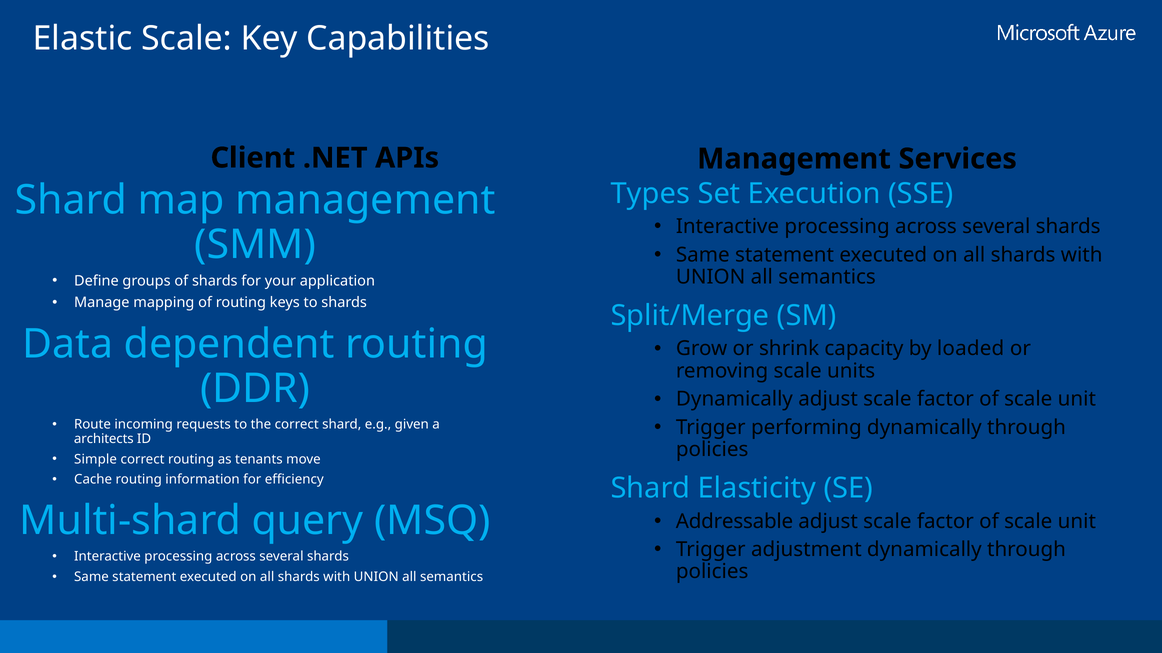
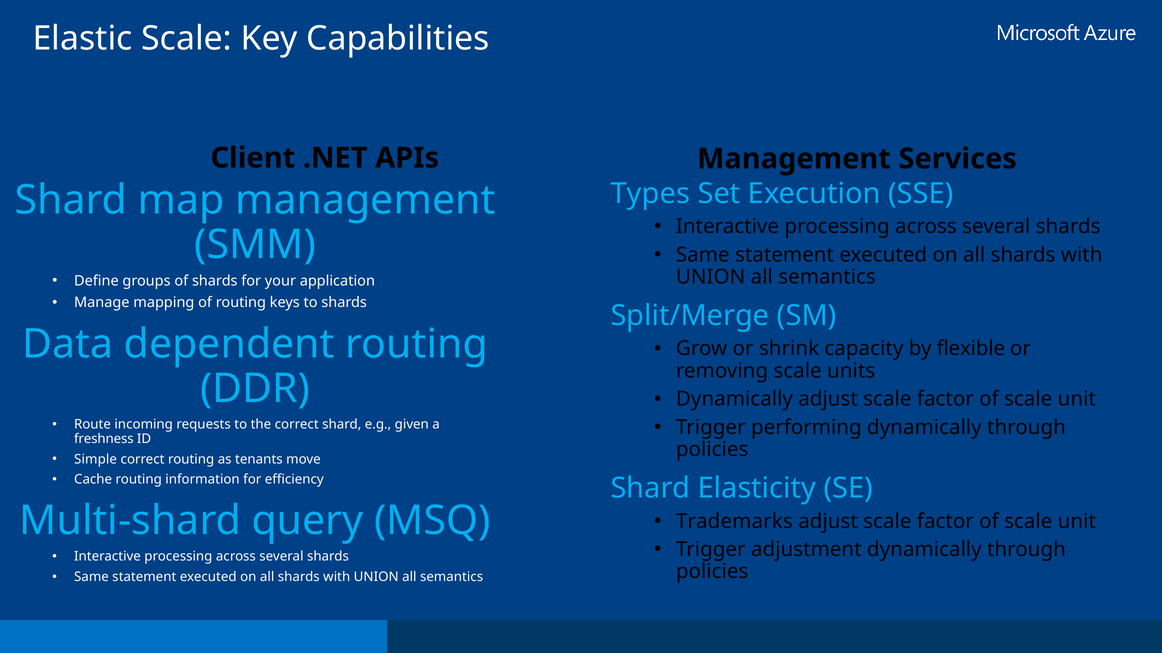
loaded: loaded -> flexible
architects: architects -> freshness
Addressable: Addressable -> Trademarks
